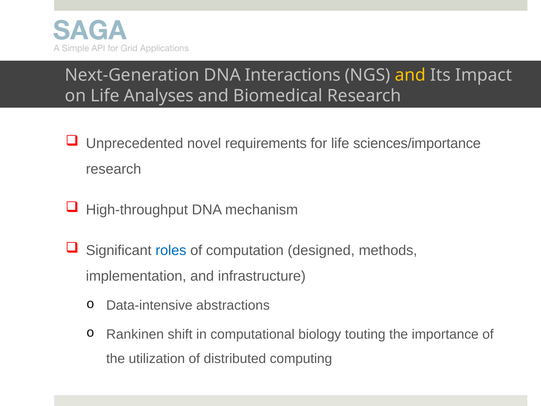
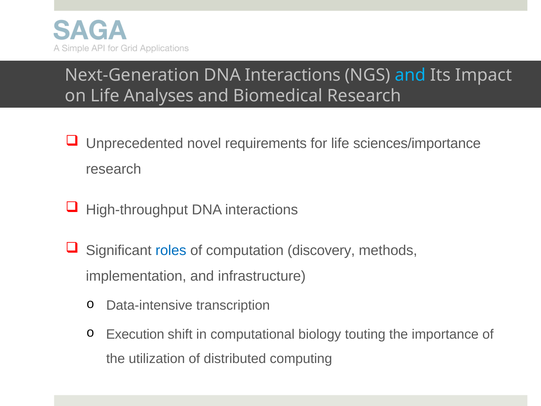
and at (410, 75) colour: yellow -> light blue
High-throughput DNA mechanism: mechanism -> interactions
designed: designed -> discovery
abstractions: abstractions -> transcription
Rankinen: Rankinen -> Execution
